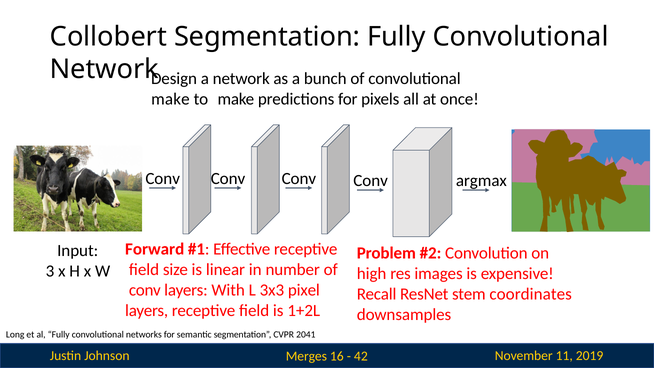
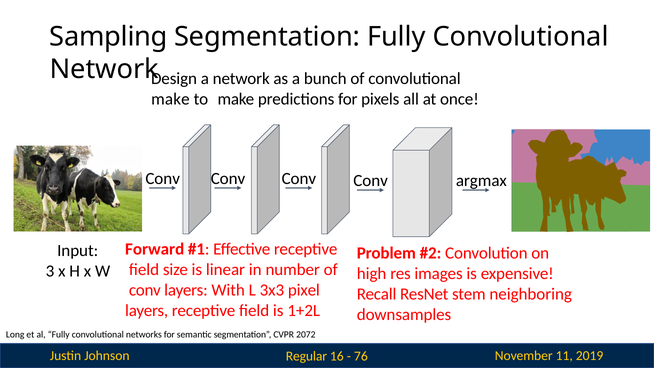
Collobert: Collobert -> Sampling
coordinates: coordinates -> neighboring
2041: 2041 -> 2072
Merges: Merges -> Regular
42: 42 -> 76
